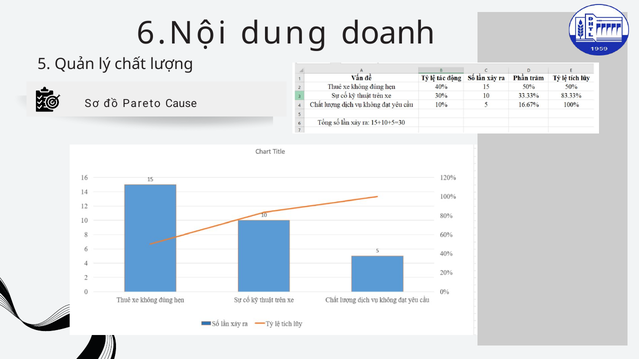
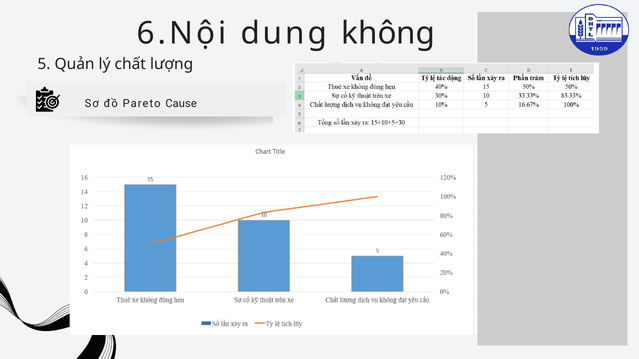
doanh: doanh -> không
